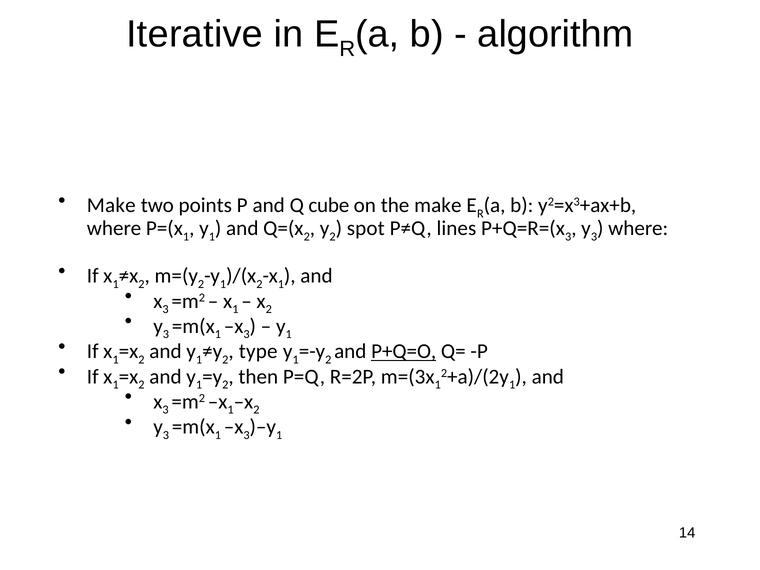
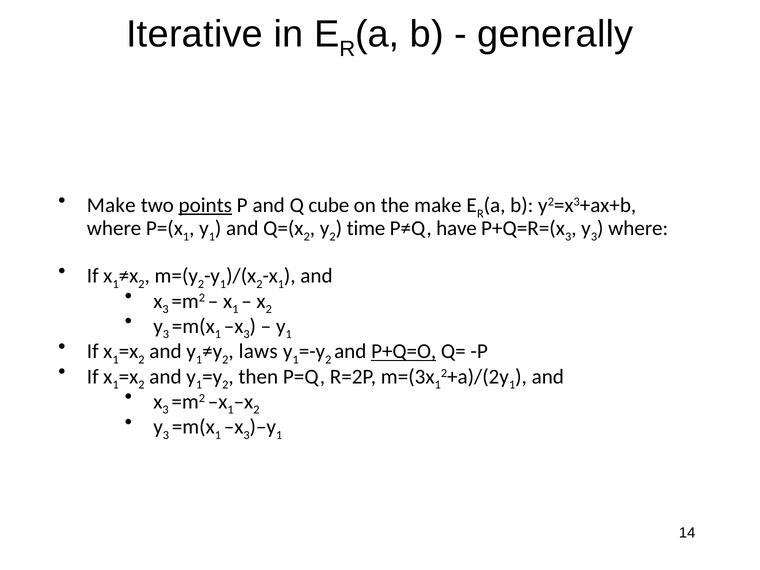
algorithm: algorithm -> generally
points underline: none -> present
spot: spot -> time
lines: lines -> have
type: type -> laws
